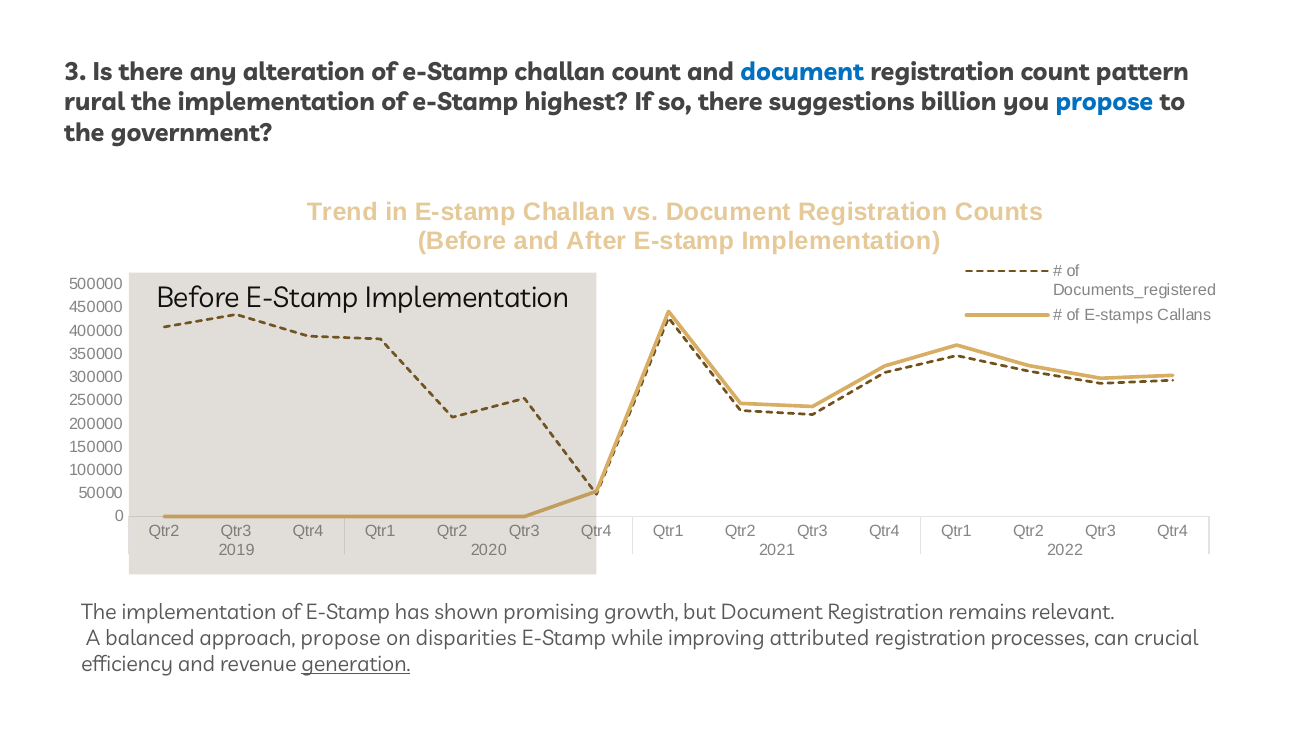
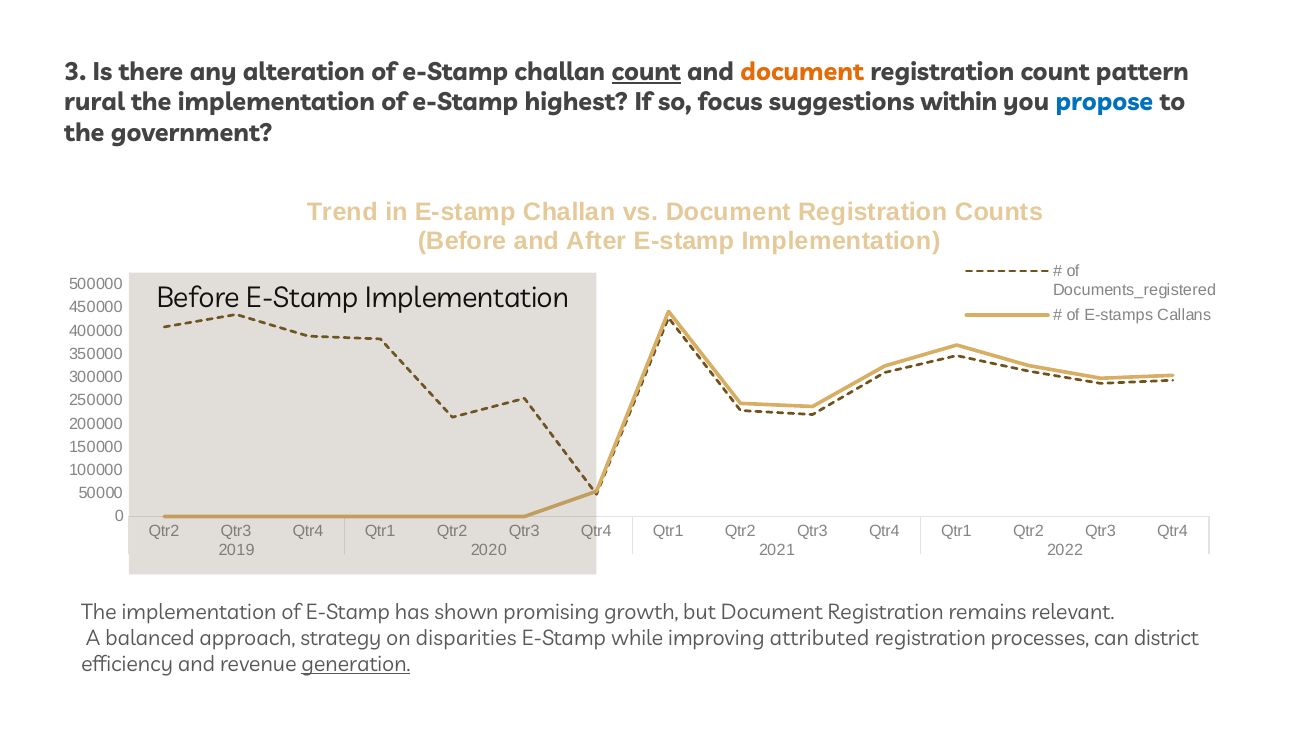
count at (646, 72) underline: none -> present
document at (802, 72) colour: blue -> orange
so there: there -> focus
billion: billion -> within
approach propose: propose -> strategy
crucial: crucial -> district
